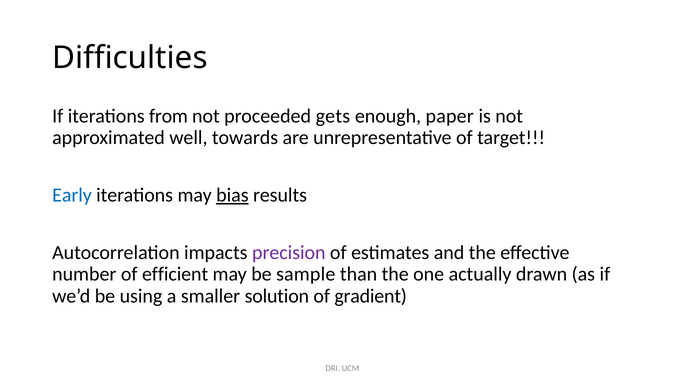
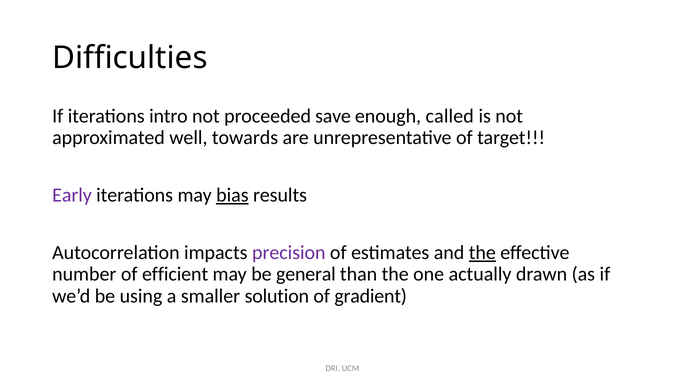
from: from -> intro
gets: gets -> save
paper: paper -> called
Early colour: blue -> purple
the at (482, 252) underline: none -> present
sample: sample -> general
